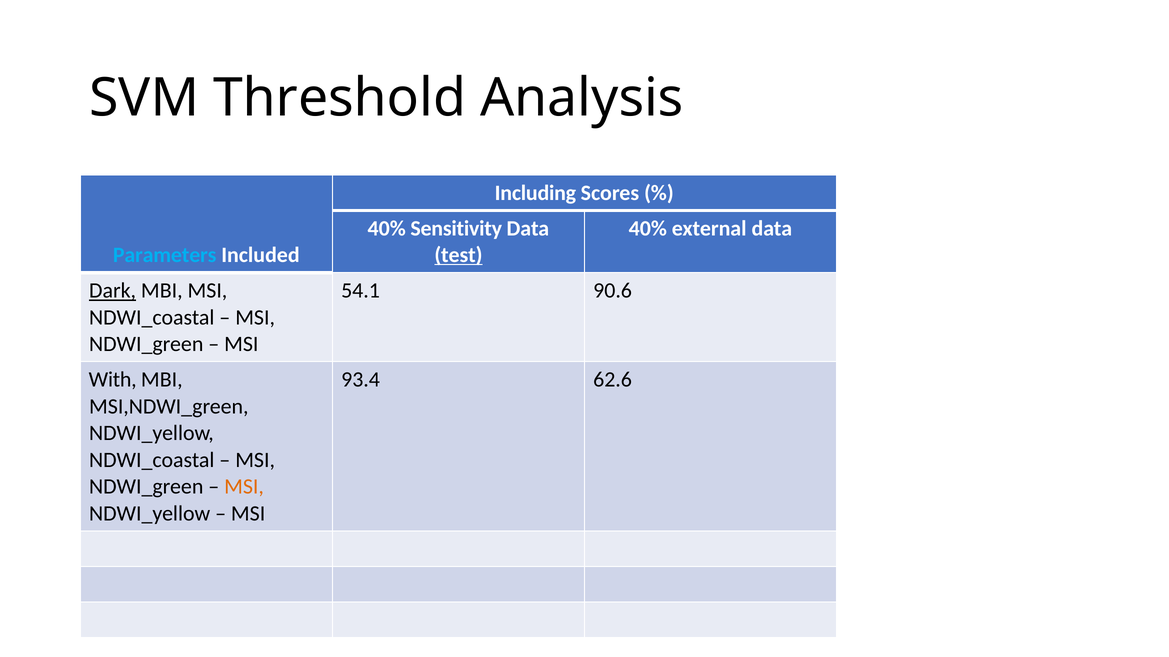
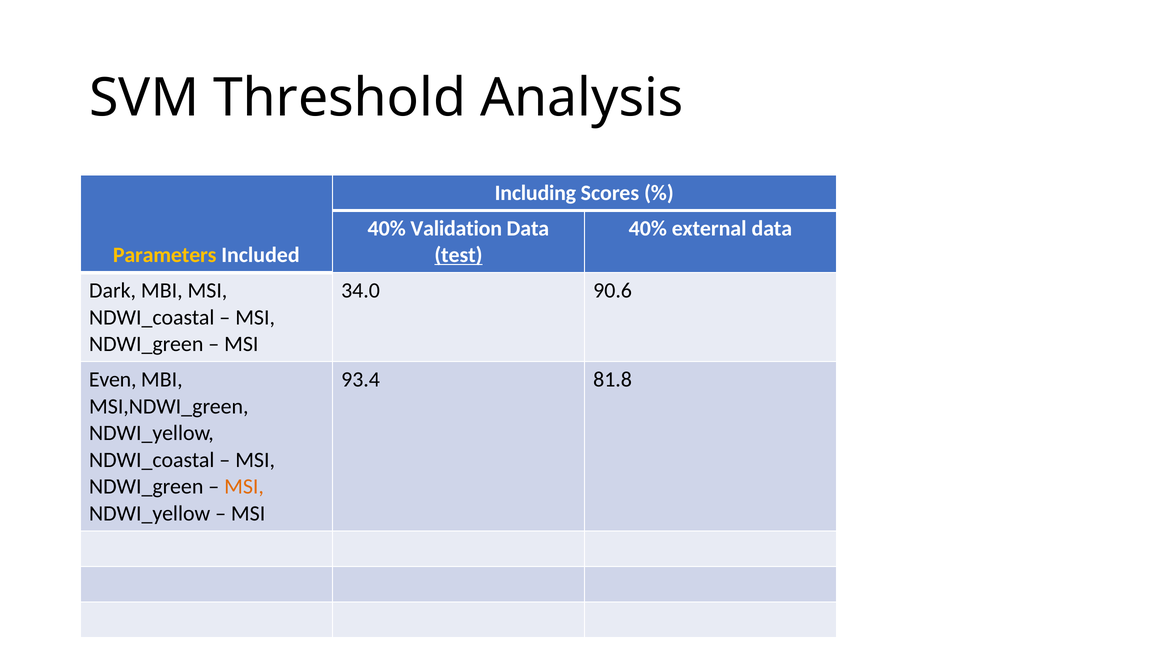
Sensitivity: Sensitivity -> Validation
Parameters colour: light blue -> yellow
Dark underline: present -> none
54.1: 54.1 -> 34.0
With: With -> Even
62.6: 62.6 -> 81.8
